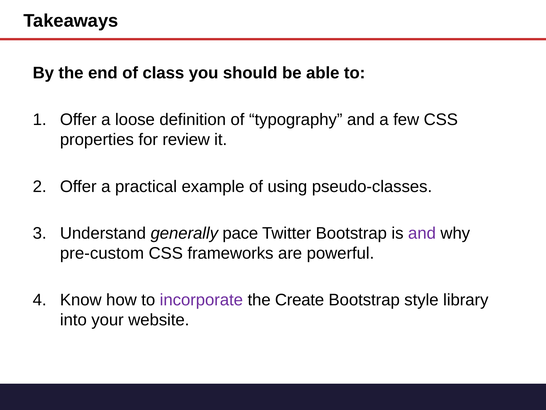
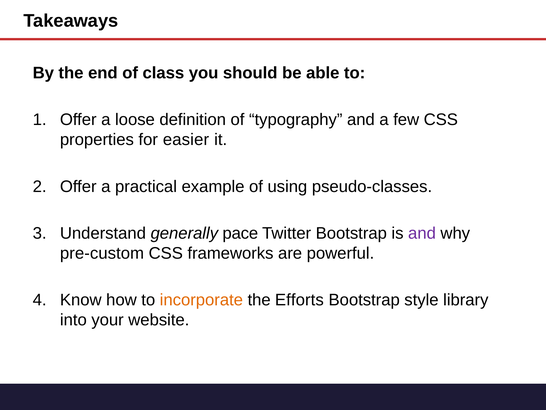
review: review -> easier
incorporate colour: purple -> orange
Create: Create -> Efforts
